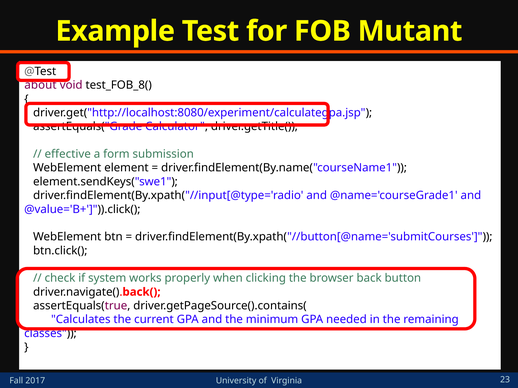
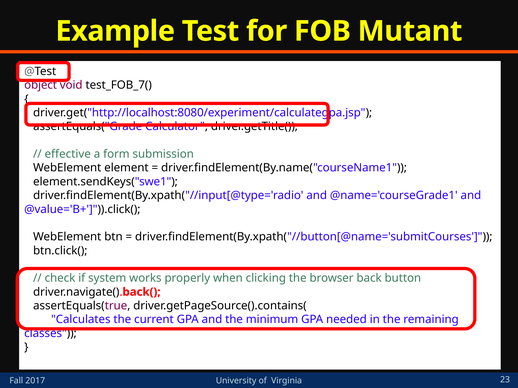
about: about -> object
test_FOB_8(: test_FOB_8( -> test_FOB_7(
